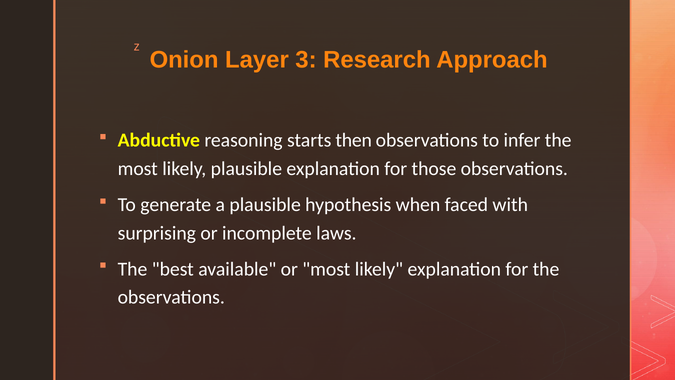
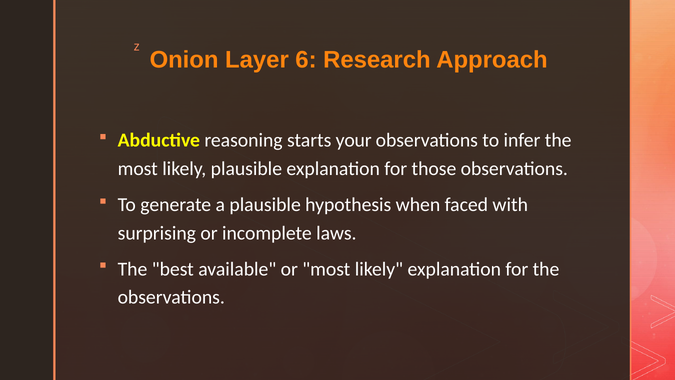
3: 3 -> 6
then: then -> your
